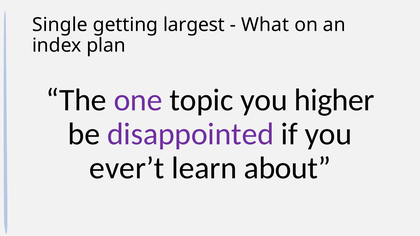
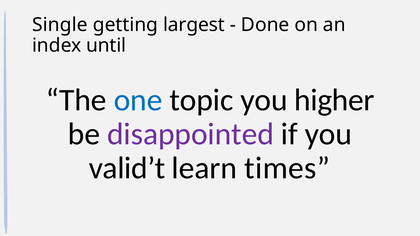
What: What -> Done
plan: plan -> until
one colour: purple -> blue
ever’t: ever’t -> valid’t
about: about -> times
